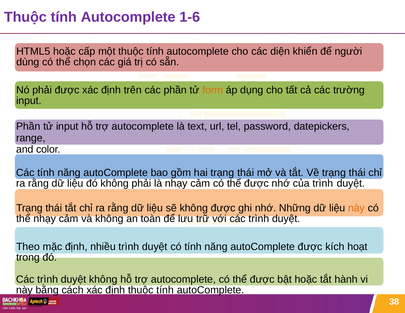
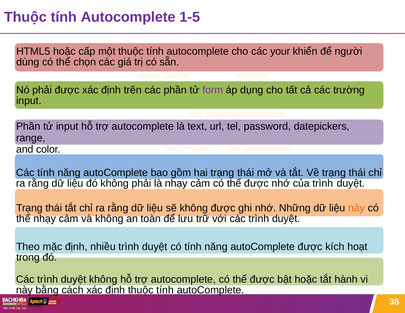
1-6: 1-6 -> 1-5
diện: diện -> your
form colour: orange -> purple
